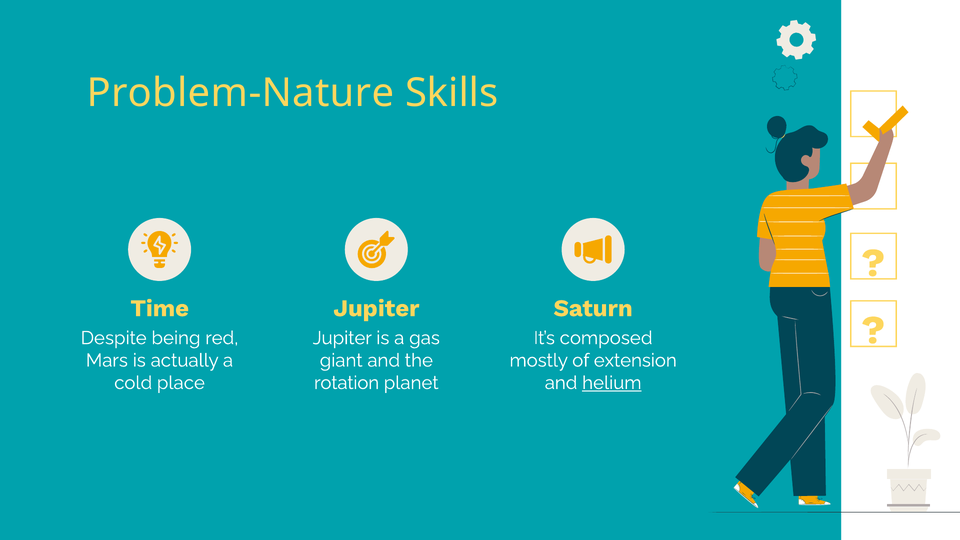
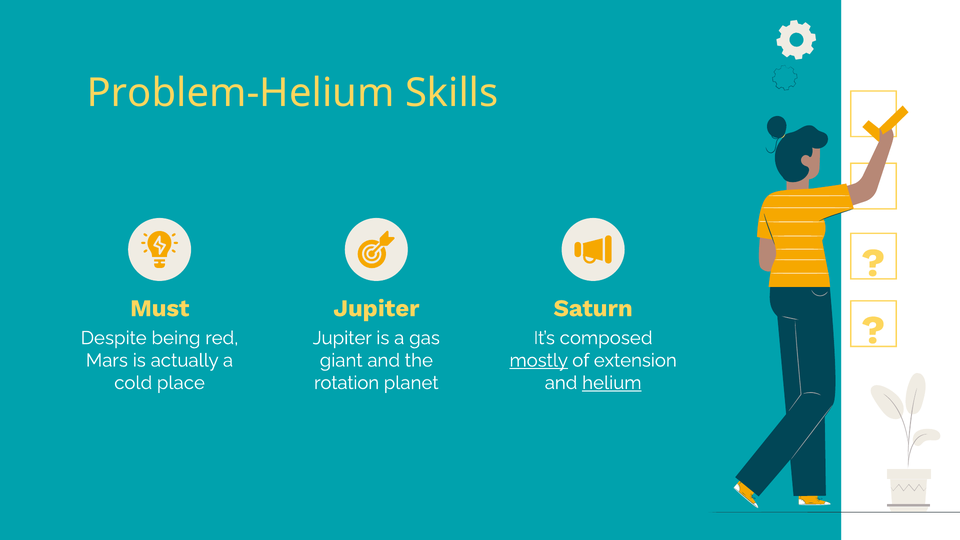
Problem-Nature: Problem-Nature -> Problem-Helium
Time: Time -> Must
mostly underline: none -> present
